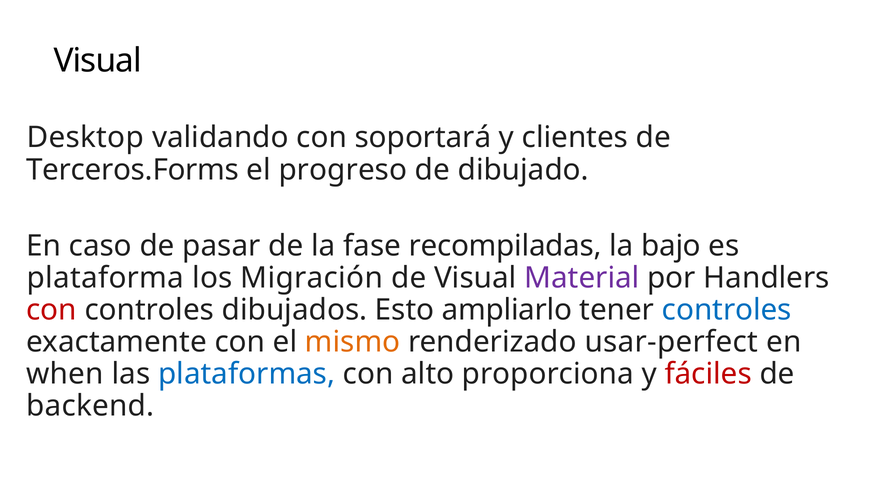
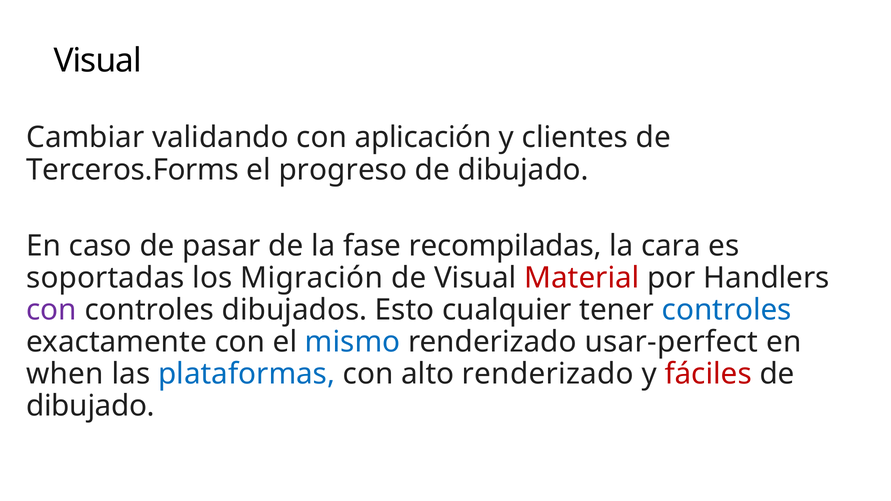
Desktop: Desktop -> Cambiar
soportará: soportará -> aplicación
bajo: bajo -> cara
plataforma: plataforma -> soportadas
Material colour: purple -> red
con at (52, 310) colour: red -> purple
ampliarlo: ampliarlo -> cualquier
mismo colour: orange -> blue
alto proporciona: proporciona -> renderizado
backend at (90, 406): backend -> dibujado
